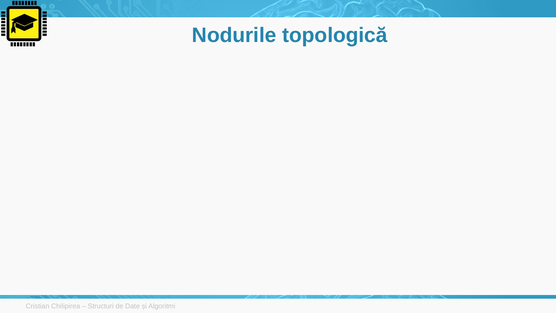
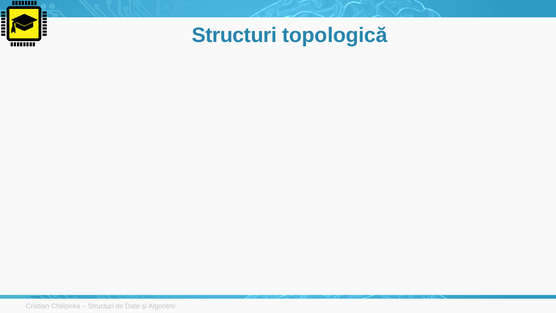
Nodurile at (234, 35): Nodurile -> Structuri
